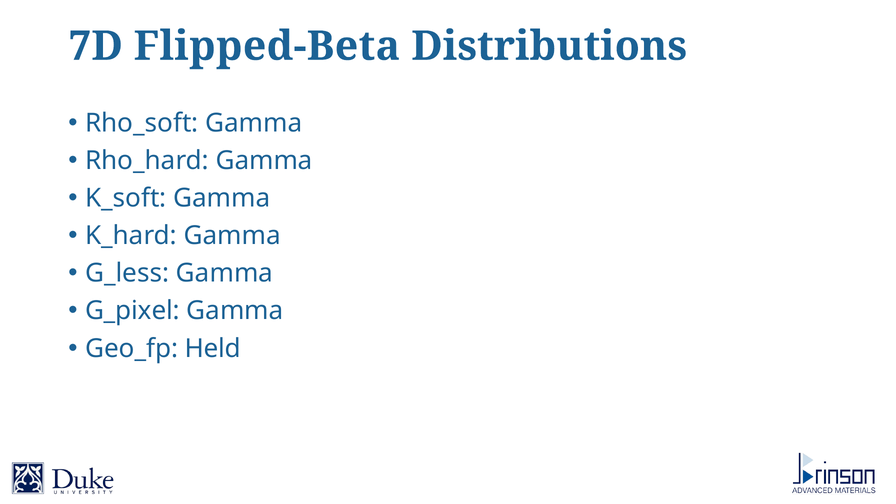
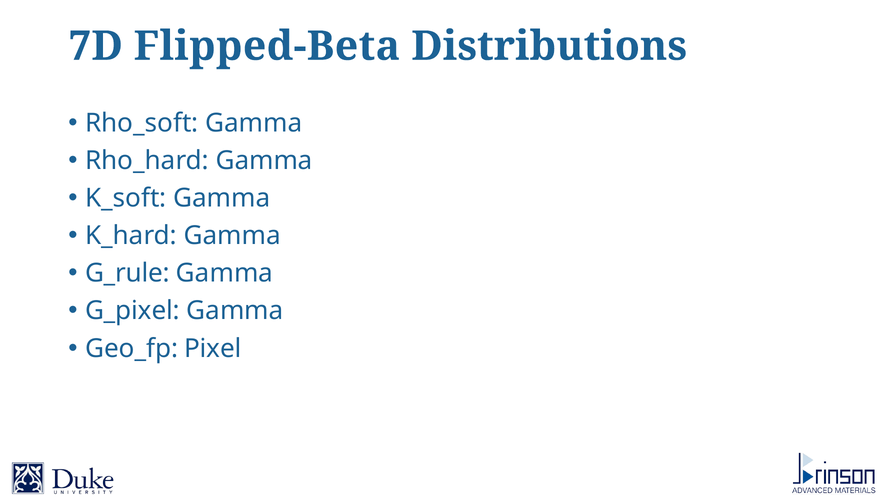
G_less: G_less -> G_rule
Held: Held -> Pixel
